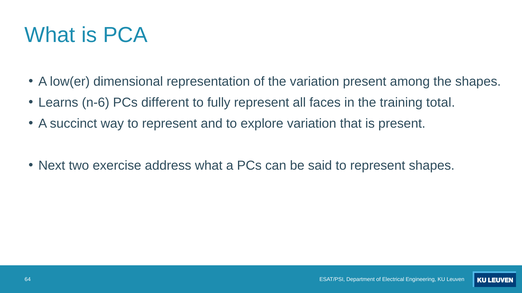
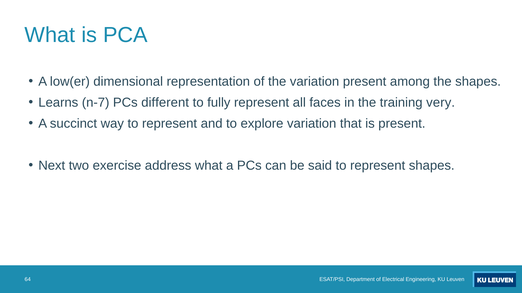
n-6: n-6 -> n-7
total: total -> very
